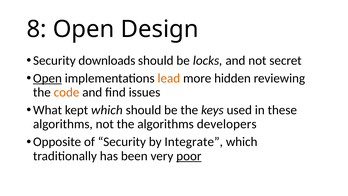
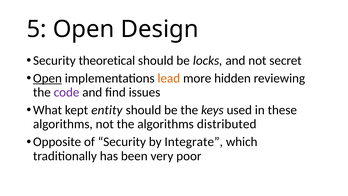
8: 8 -> 5
downloads: downloads -> theoretical
code colour: orange -> purple
kept which: which -> entity
developers: developers -> distributed
poor underline: present -> none
